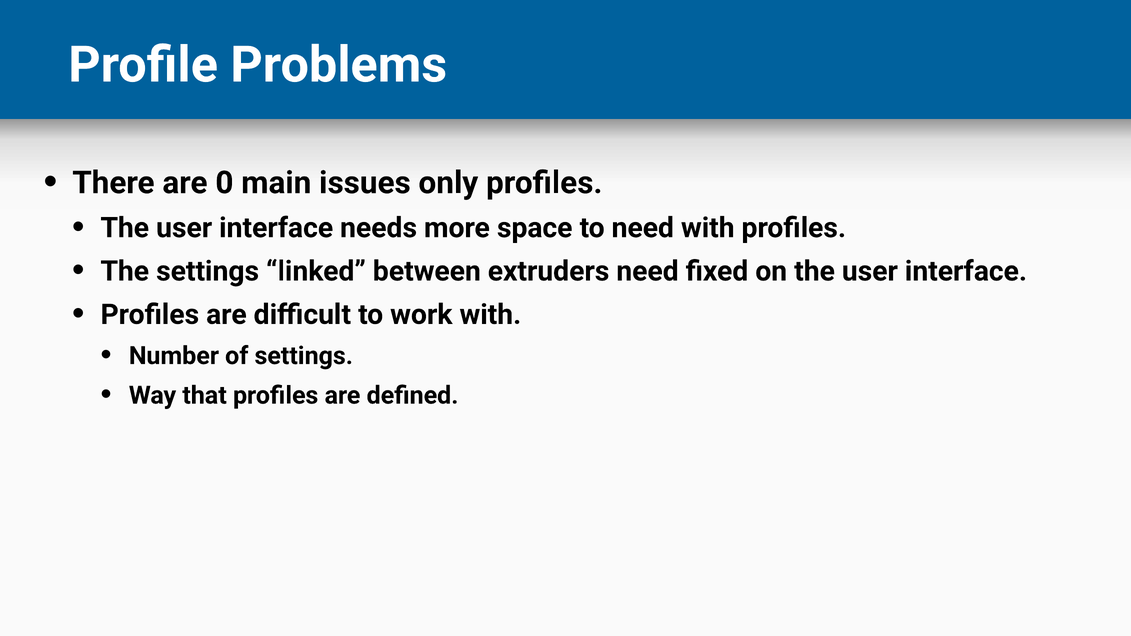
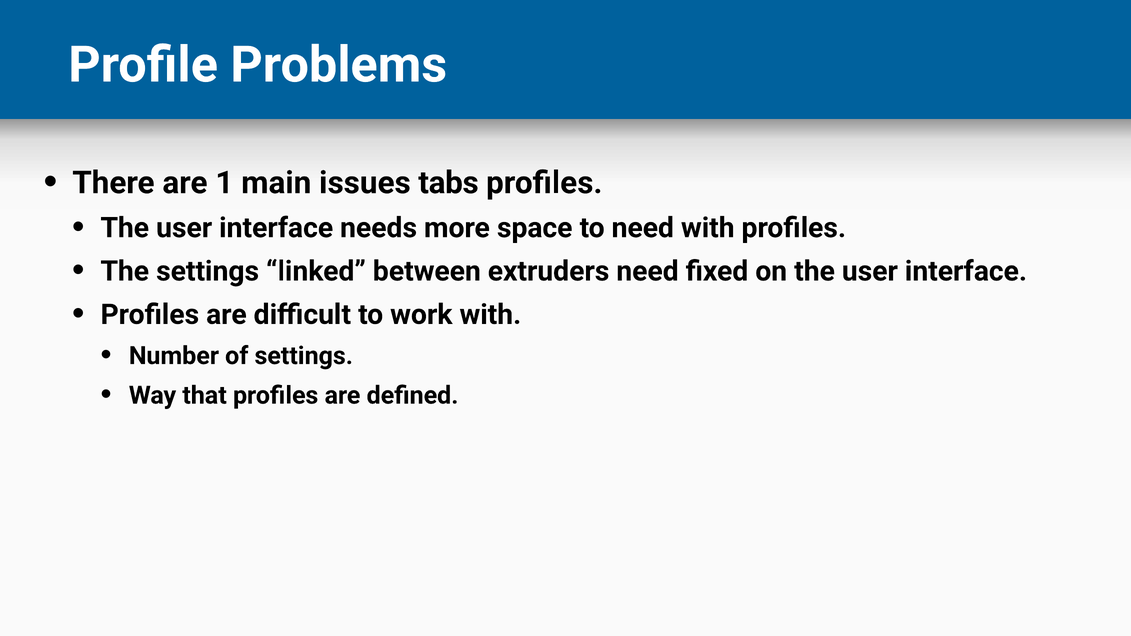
0: 0 -> 1
only: only -> tabs
